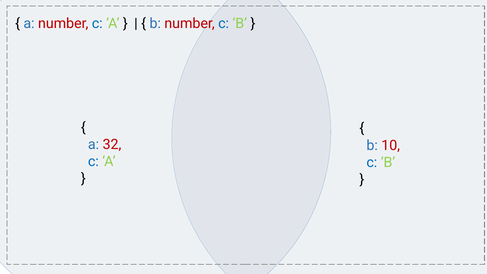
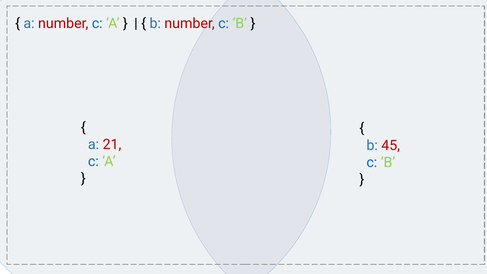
32: 32 -> 21
10: 10 -> 45
